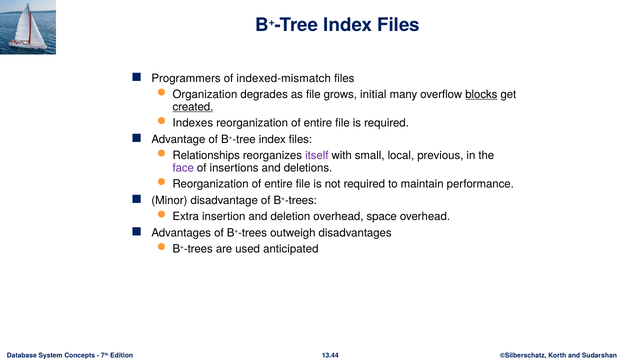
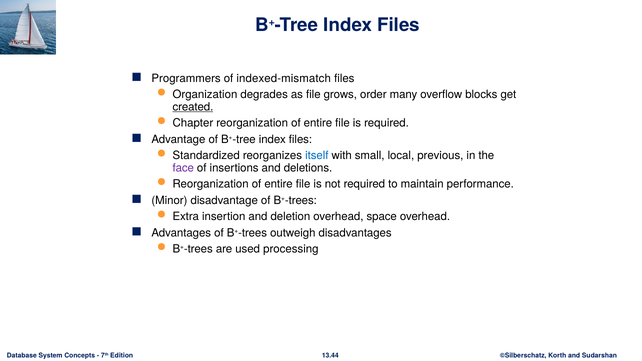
initial: initial -> order
blocks underline: present -> none
Indexes: Indexes -> Chapter
Relationships: Relationships -> Standardized
itself colour: purple -> blue
anticipated: anticipated -> processing
